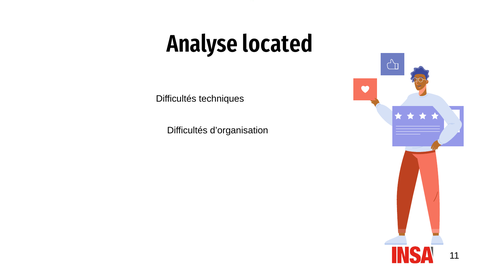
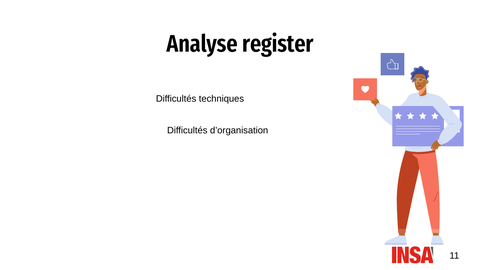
located: located -> register
